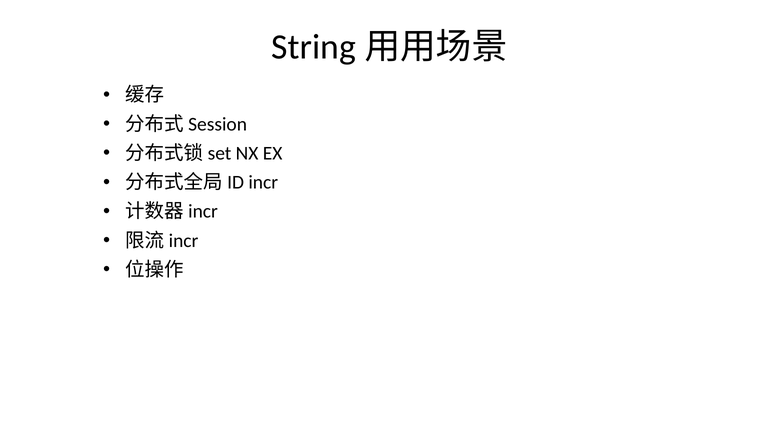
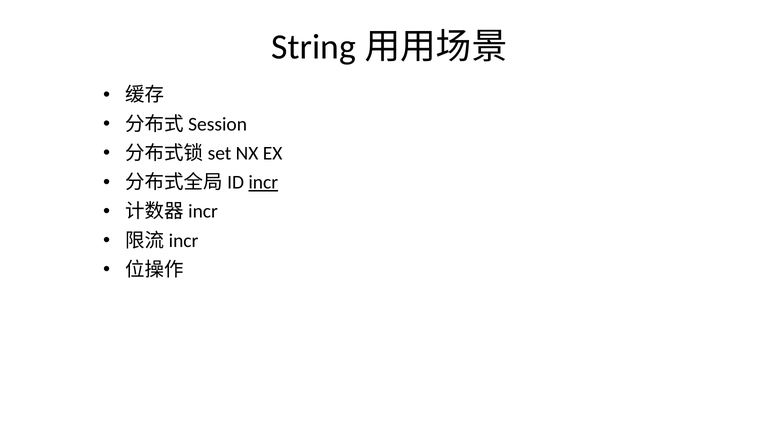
incr underline: none -> present
